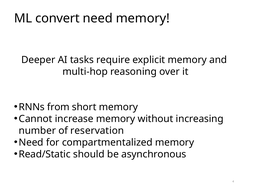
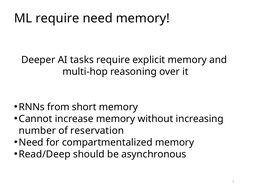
ML convert: convert -> require
Read/Static: Read/Static -> Read/Deep
